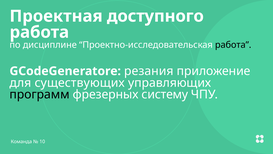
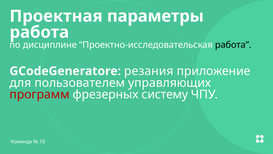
доступного: доступного -> параметры
существующих: существующих -> пользователем
программ colour: black -> red
